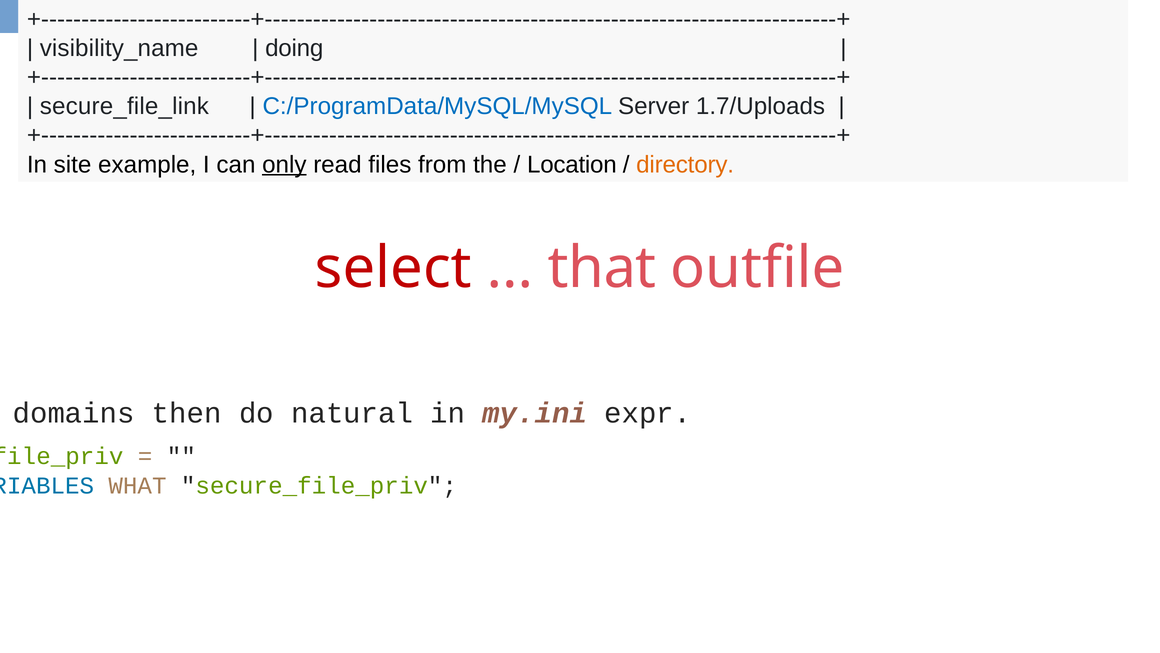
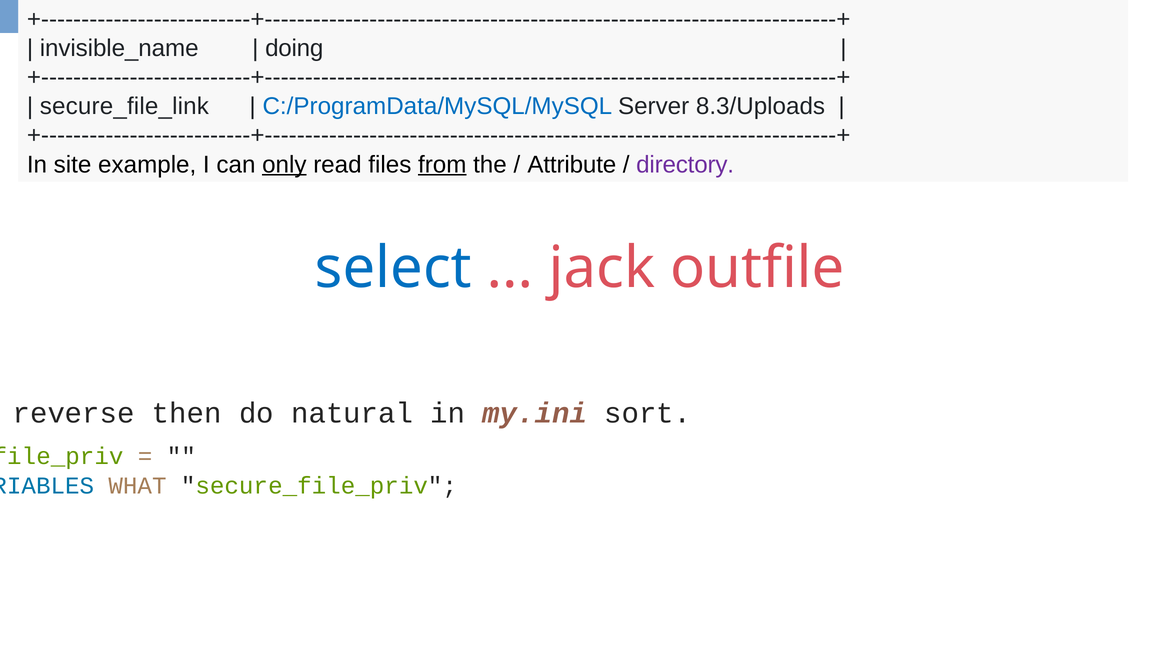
visibility_name: visibility_name -> invisible_name
1.7/Uploads: 1.7/Uploads -> 8.3/Uploads
from underline: none -> present
Location: Location -> Attribute
directory colour: orange -> purple
select colour: red -> blue
that: that -> jack
domains: domains -> reverse
expr: expr -> sort
